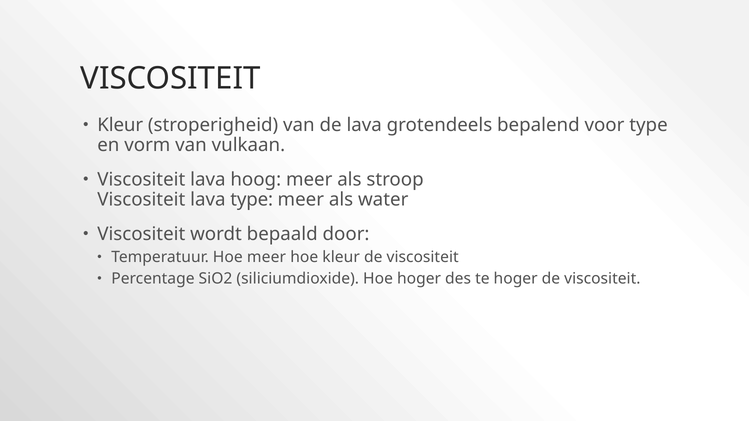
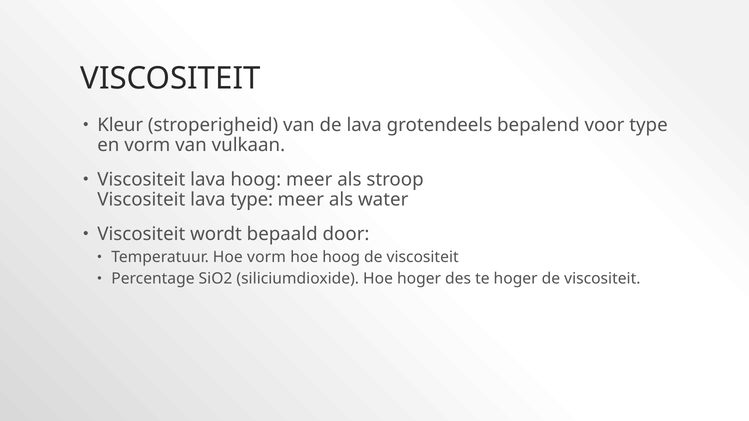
Hoe meer: meer -> vorm
hoe kleur: kleur -> hoog
